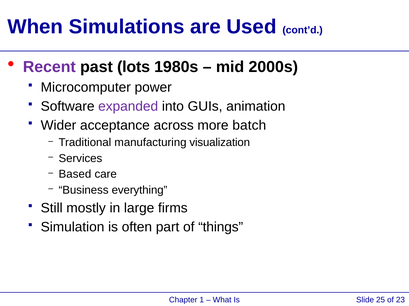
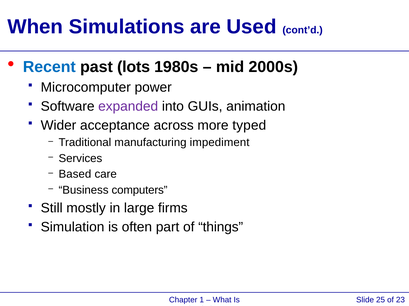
Recent colour: purple -> blue
batch: batch -> typed
visualization: visualization -> impediment
everything: everything -> computers
